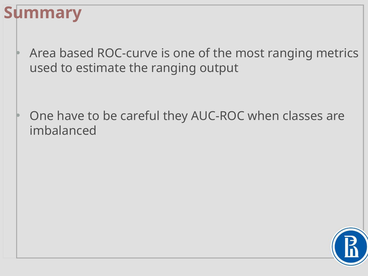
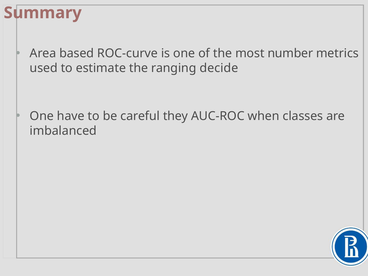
most ranging: ranging -> number
output: output -> decide
